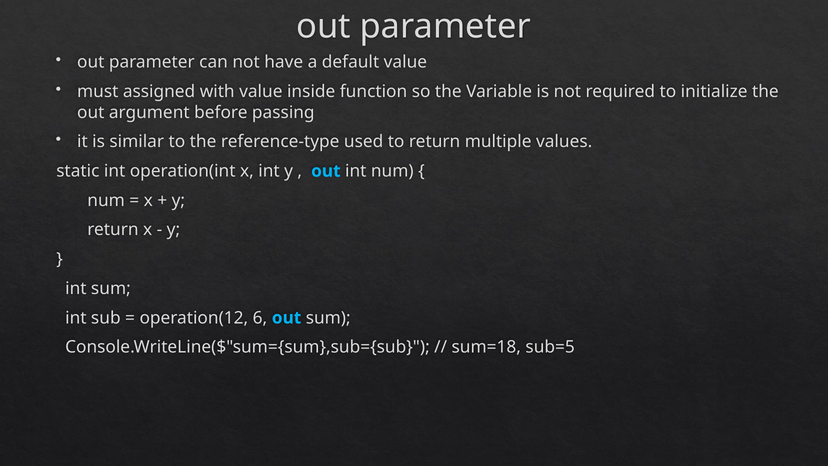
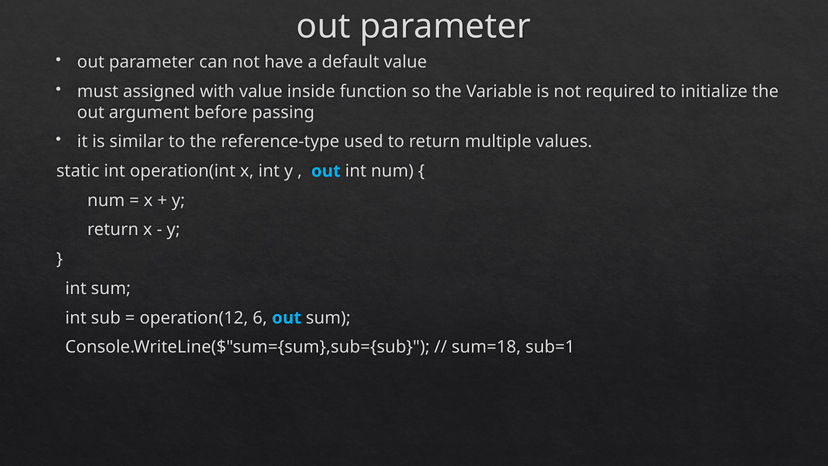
sub=5: sub=5 -> sub=1
